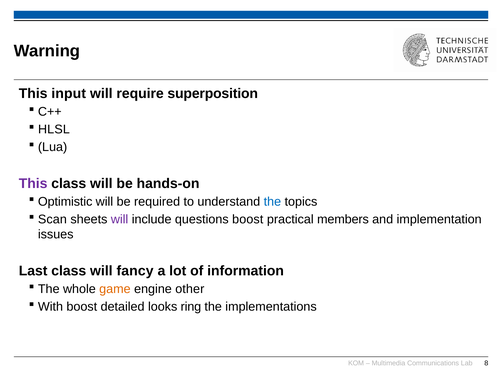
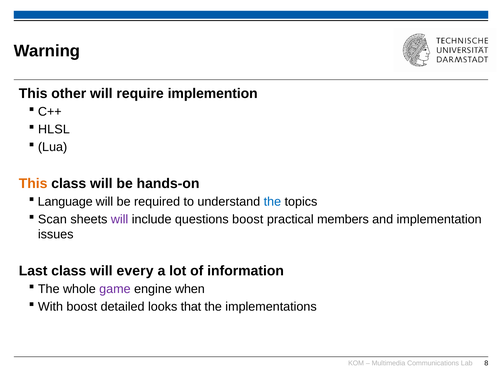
input: input -> other
superposition: superposition -> implemention
This at (33, 183) colour: purple -> orange
Optimistic: Optimistic -> Language
fancy: fancy -> every
game colour: orange -> purple
other: other -> when
ring: ring -> that
